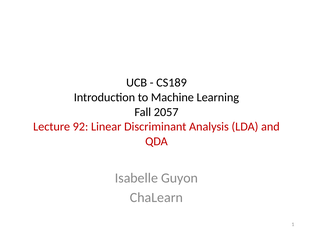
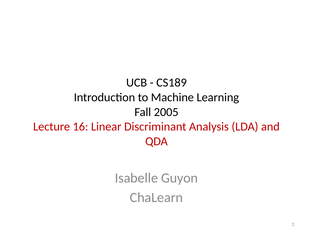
2057: 2057 -> 2005
92: 92 -> 16
